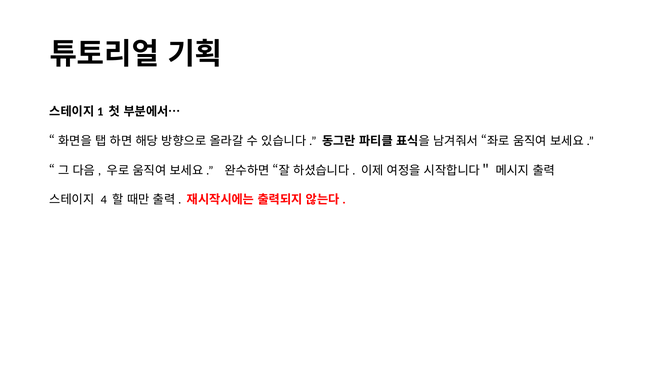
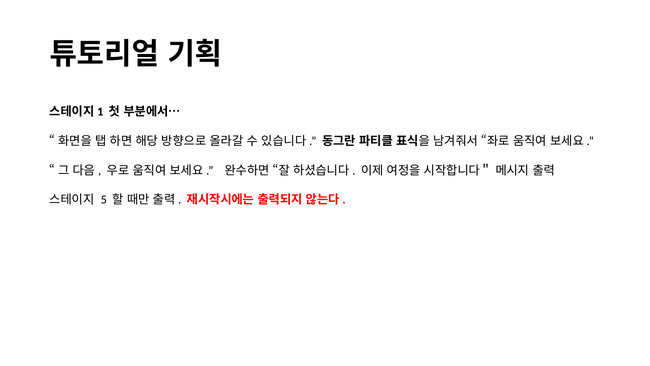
4: 4 -> 5
